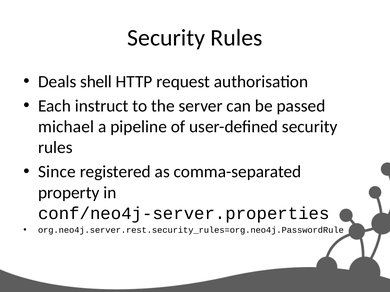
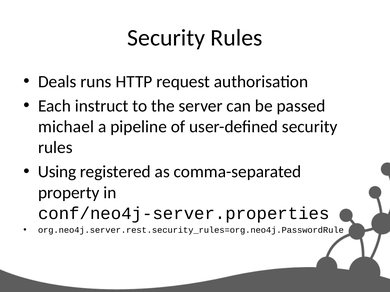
shell: shell -> runs
Since: Since -> Using
